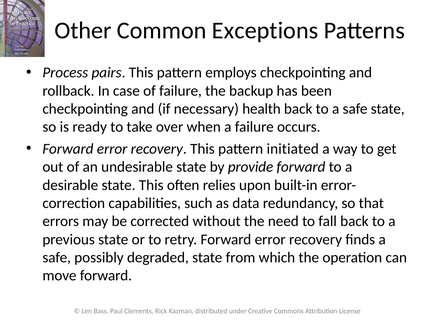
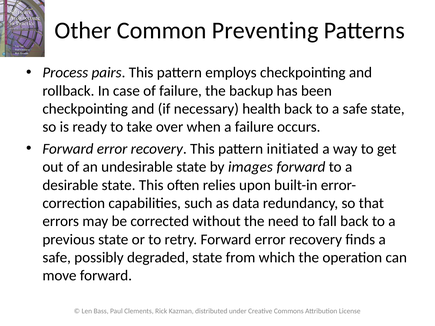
Exceptions: Exceptions -> Preventing
provide: provide -> images
